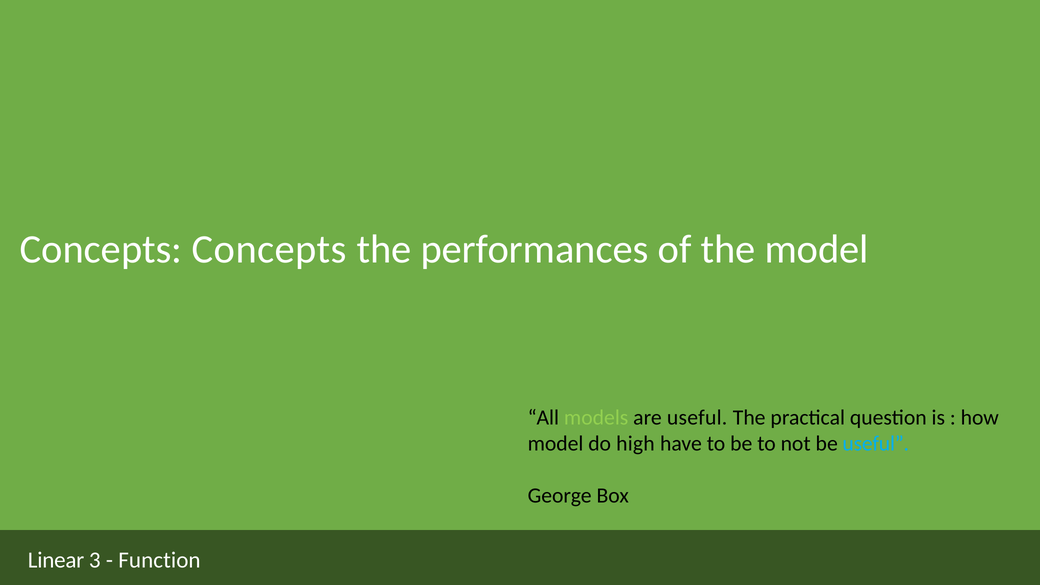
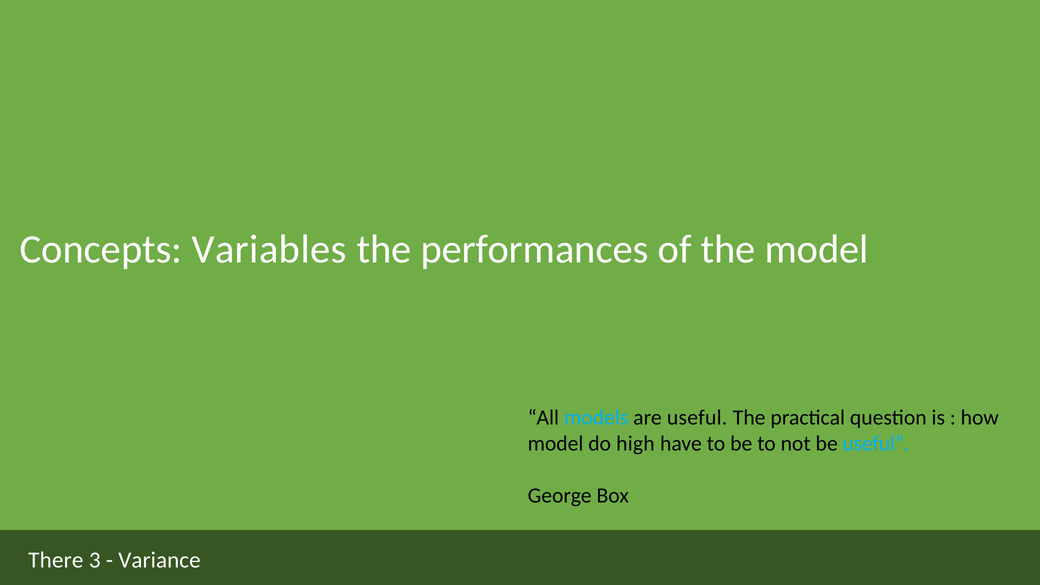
Concepts Concepts: Concepts -> Variables
models colour: light green -> light blue
Linear: Linear -> There
Function: Function -> Variance
